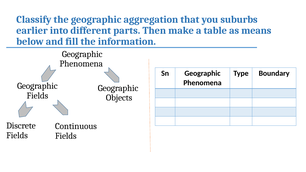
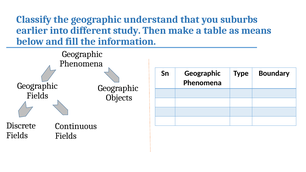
aggregation: aggregation -> understand
parts: parts -> study
